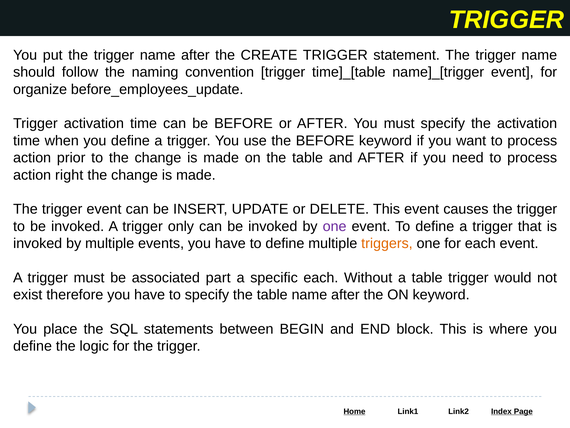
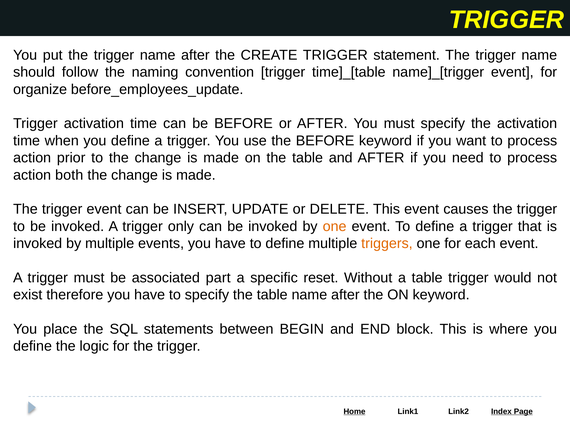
right: right -> both
one at (335, 226) colour: purple -> orange
specific each: each -> reset
